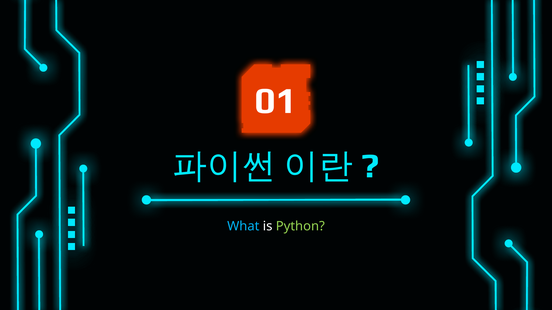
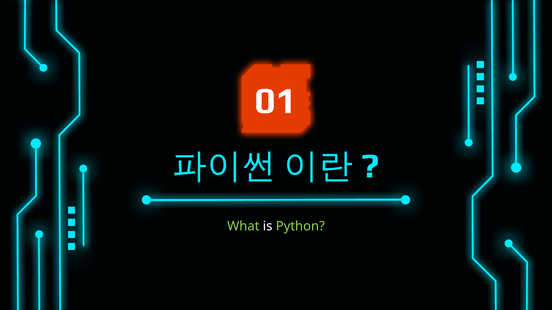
What colour: light blue -> light green
